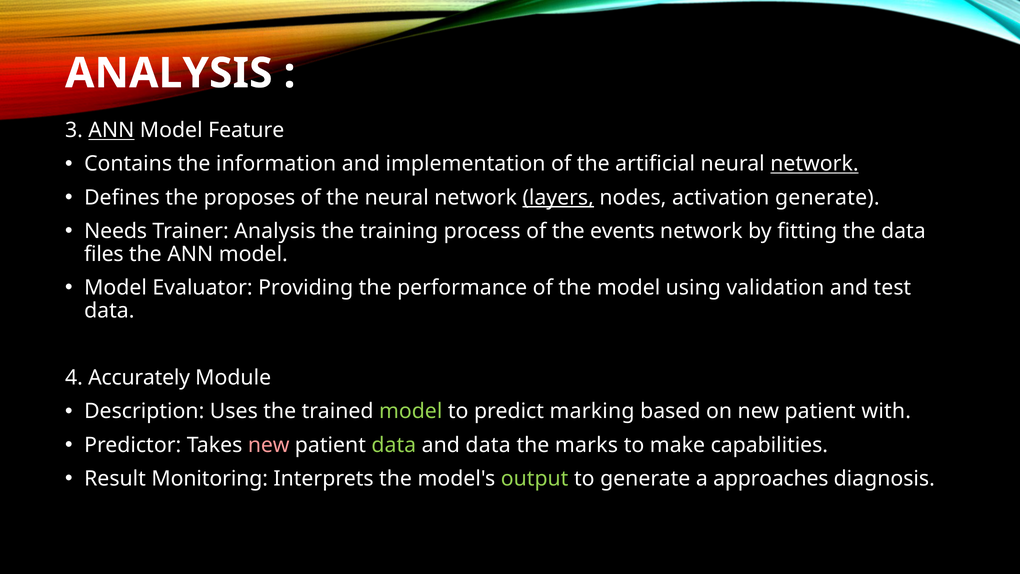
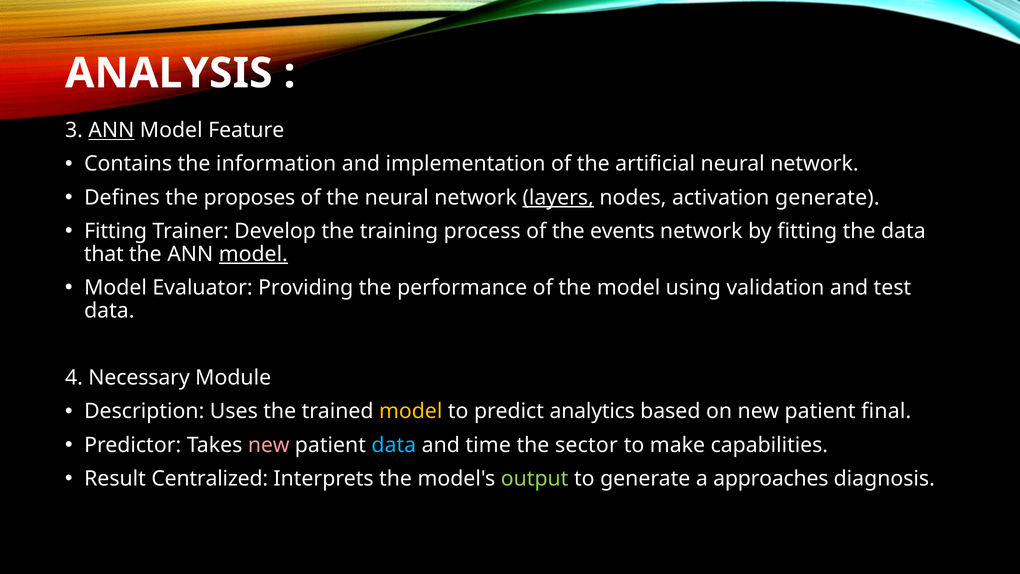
network at (814, 164) underline: present -> none
Needs at (116, 231): Needs -> Fitting
Trainer Analysis: Analysis -> Develop
files: files -> that
model at (253, 254) underline: none -> present
Accurately: Accurately -> Necessary
model at (411, 411) colour: light green -> yellow
marking: marking -> analytics
with: with -> final
data at (394, 445) colour: light green -> light blue
and data: data -> time
marks: marks -> sector
Monitoring: Monitoring -> Centralized
